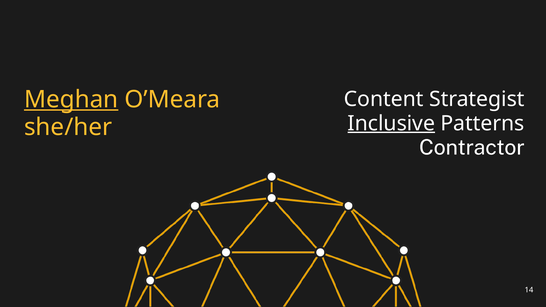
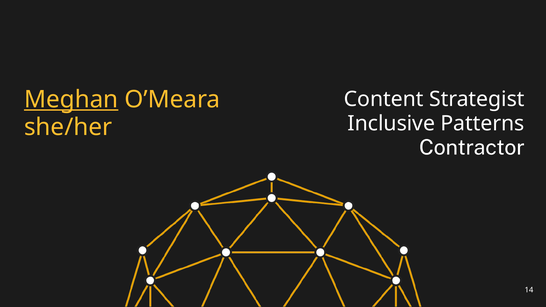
Inclusive underline: present -> none
